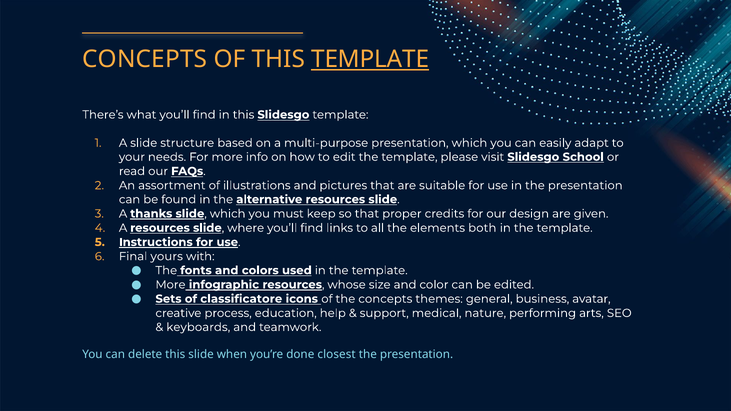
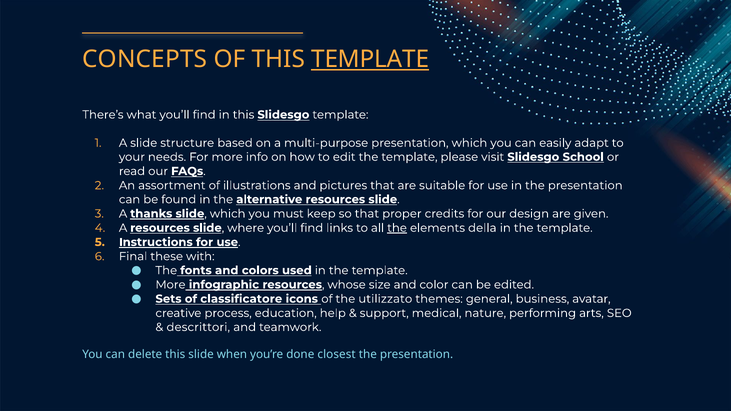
the at (397, 228) underline: none -> present
both: both -> della
yours: yours -> these
the concepts: concepts -> utilizzato
keyboards: keyboards -> descrittori
